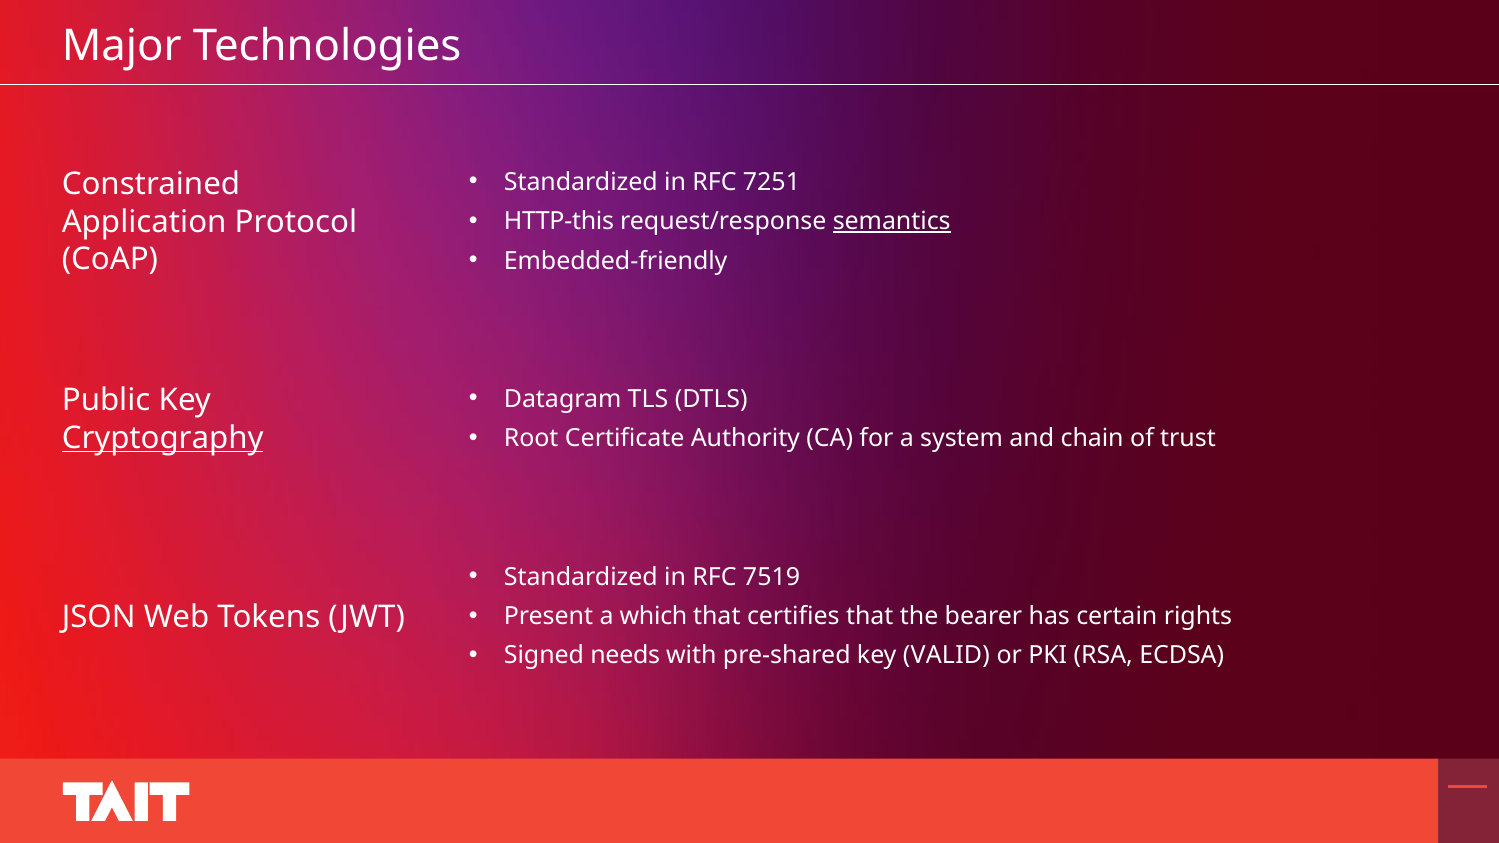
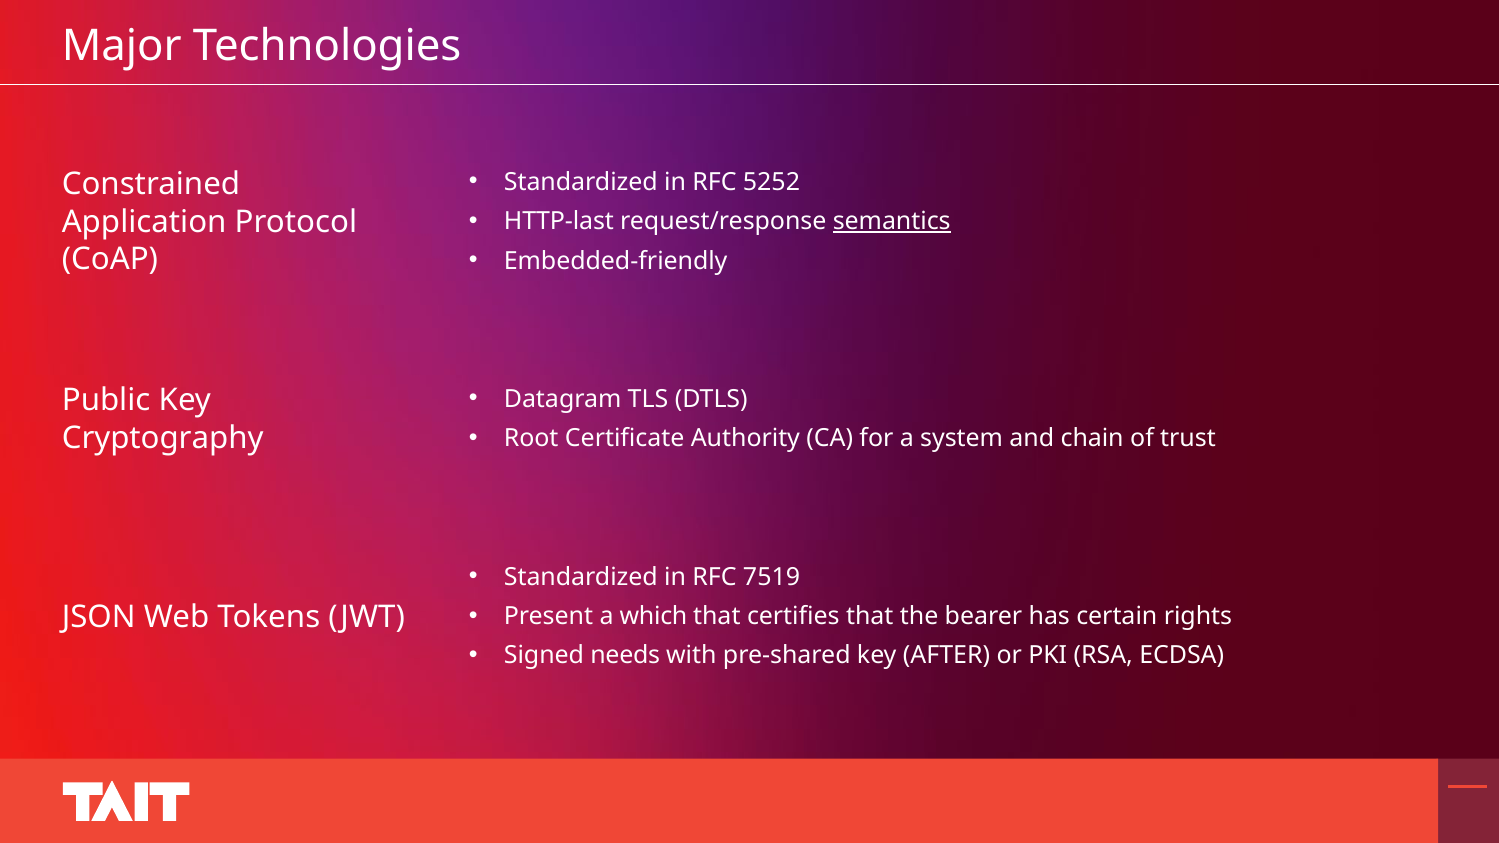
7251: 7251 -> 5252
HTTP-this: HTTP-this -> HTTP-last
Cryptography underline: present -> none
VALID: VALID -> AFTER
